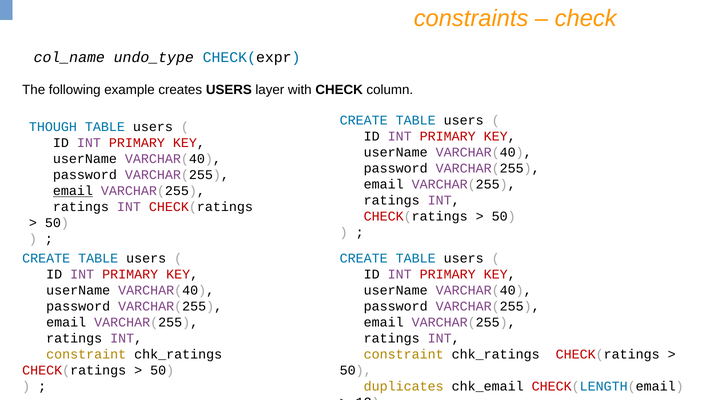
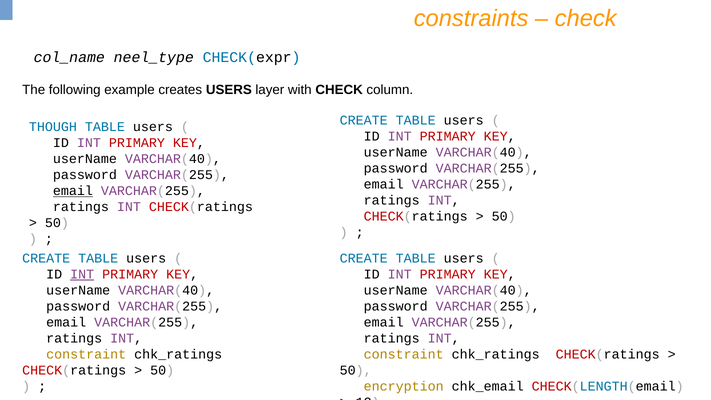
undo_type: undo_type -> neel_type
INT at (82, 274) underline: none -> present
duplicates: duplicates -> encryption
